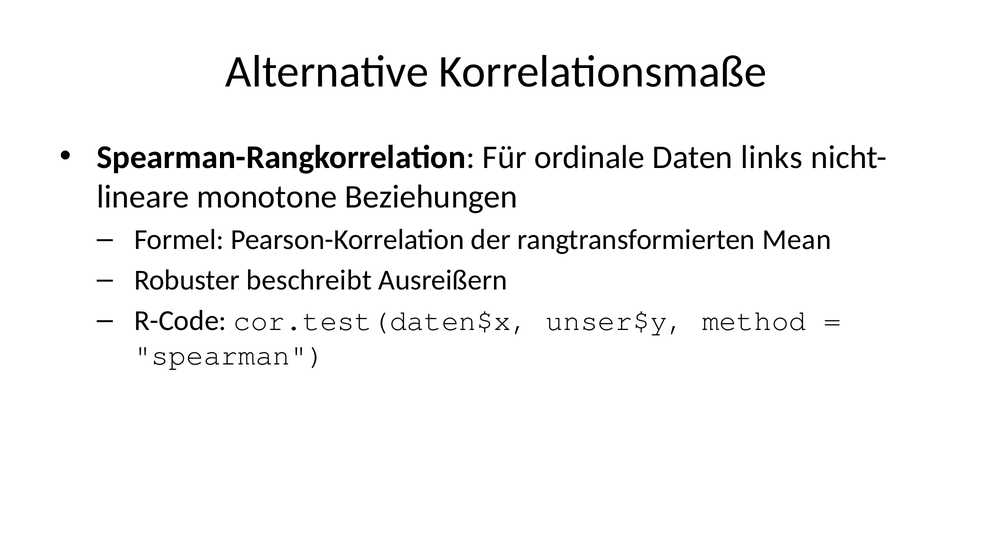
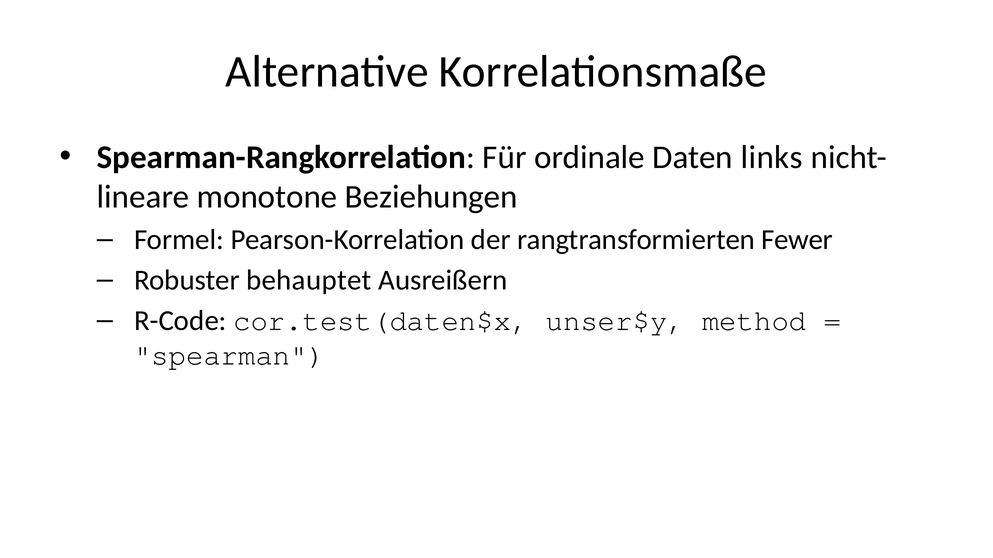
Mean: Mean -> Fewer
beschreibt: beschreibt -> behauptet
